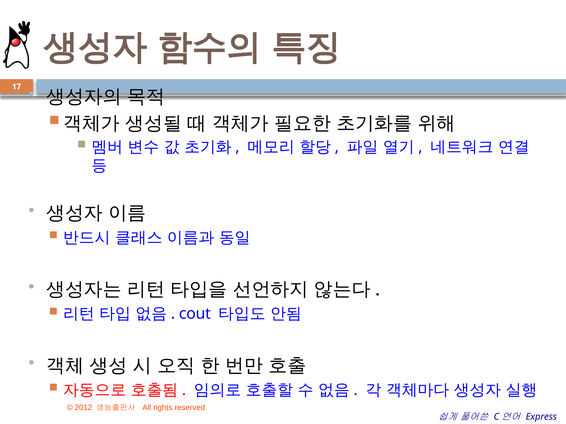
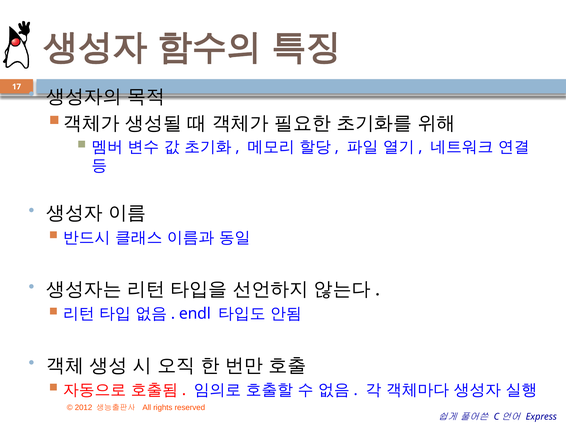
cout: cout -> endl
